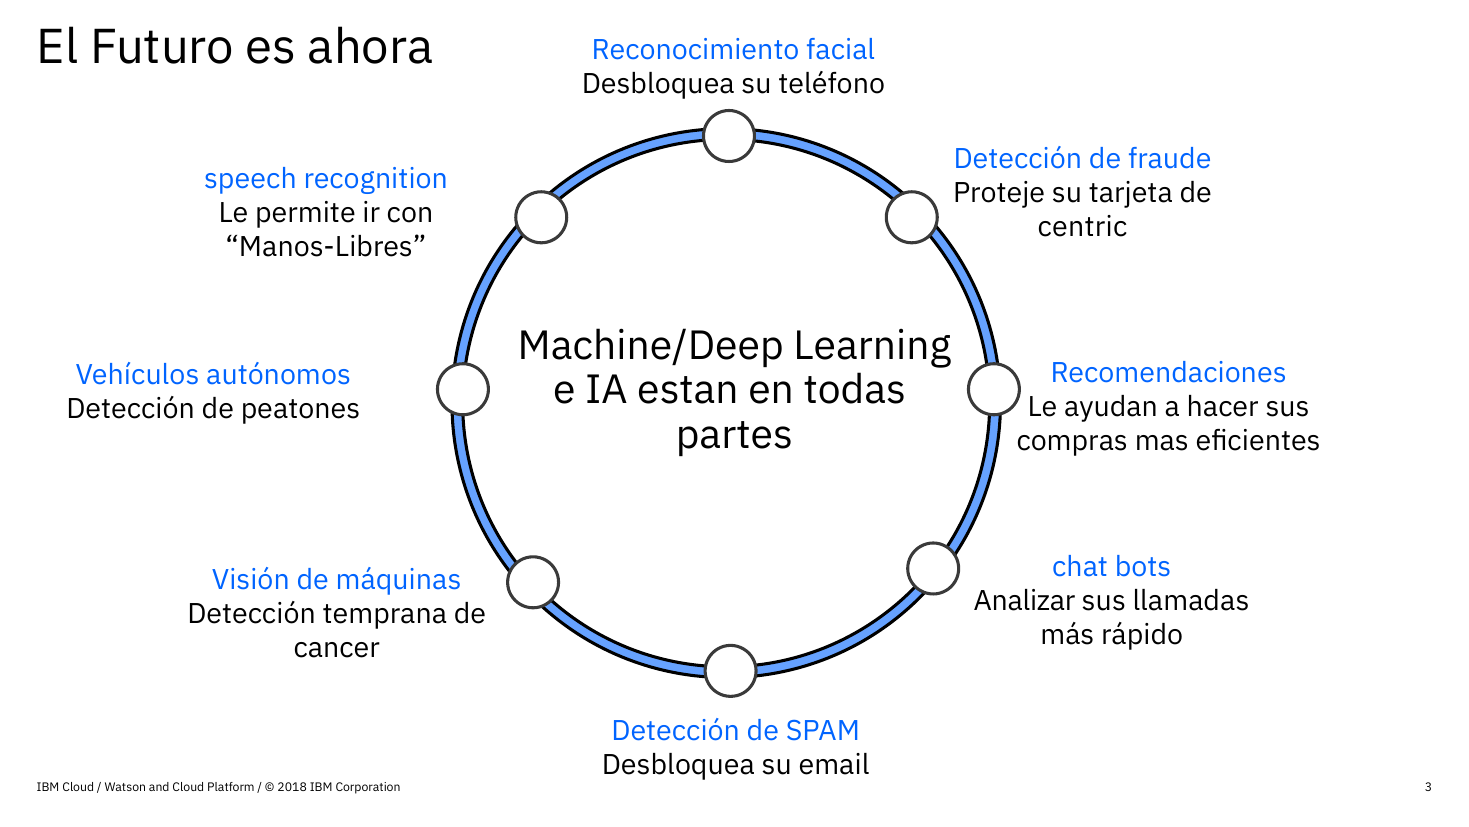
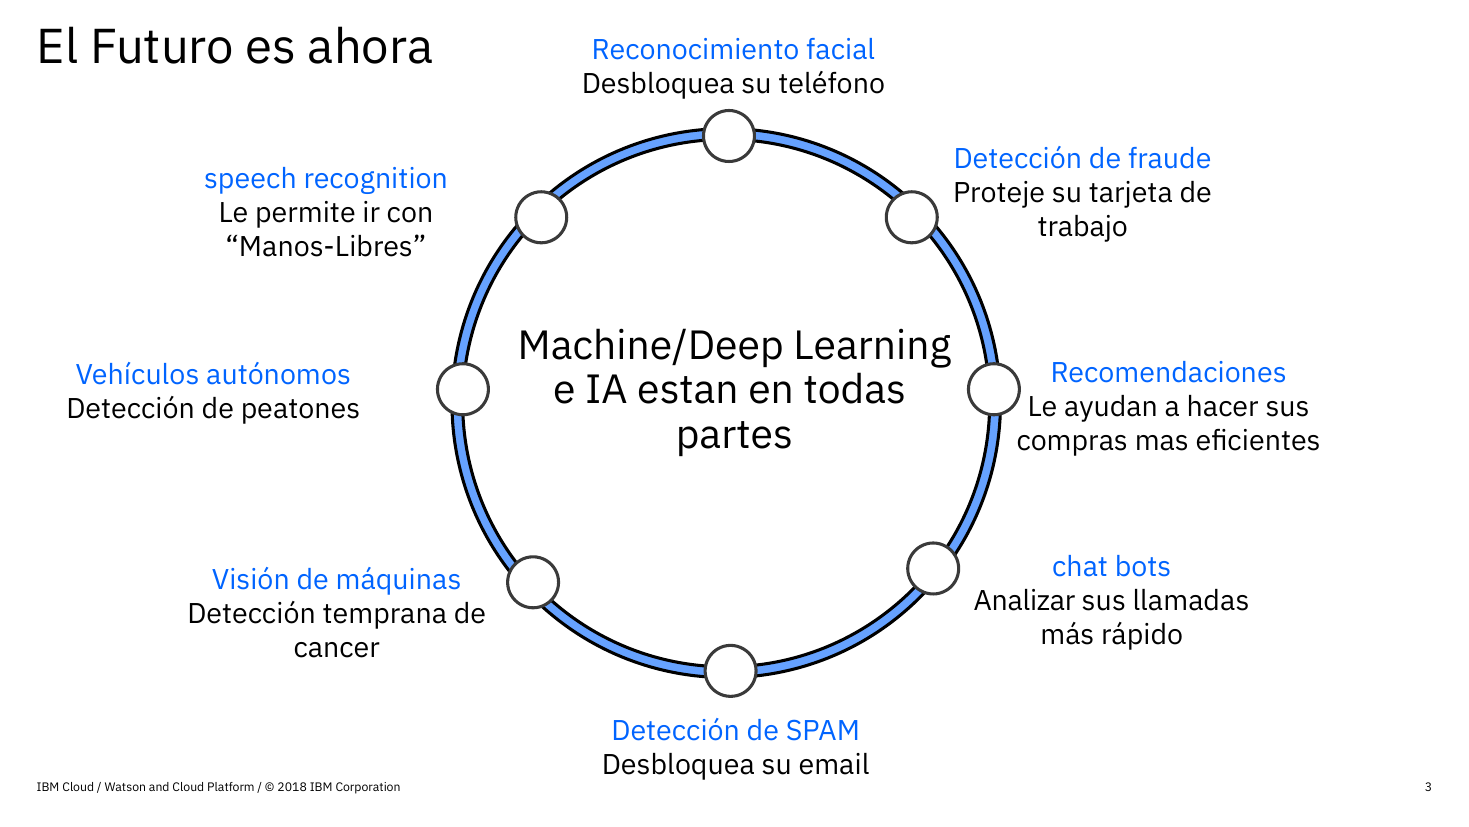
centric: centric -> trabajo
